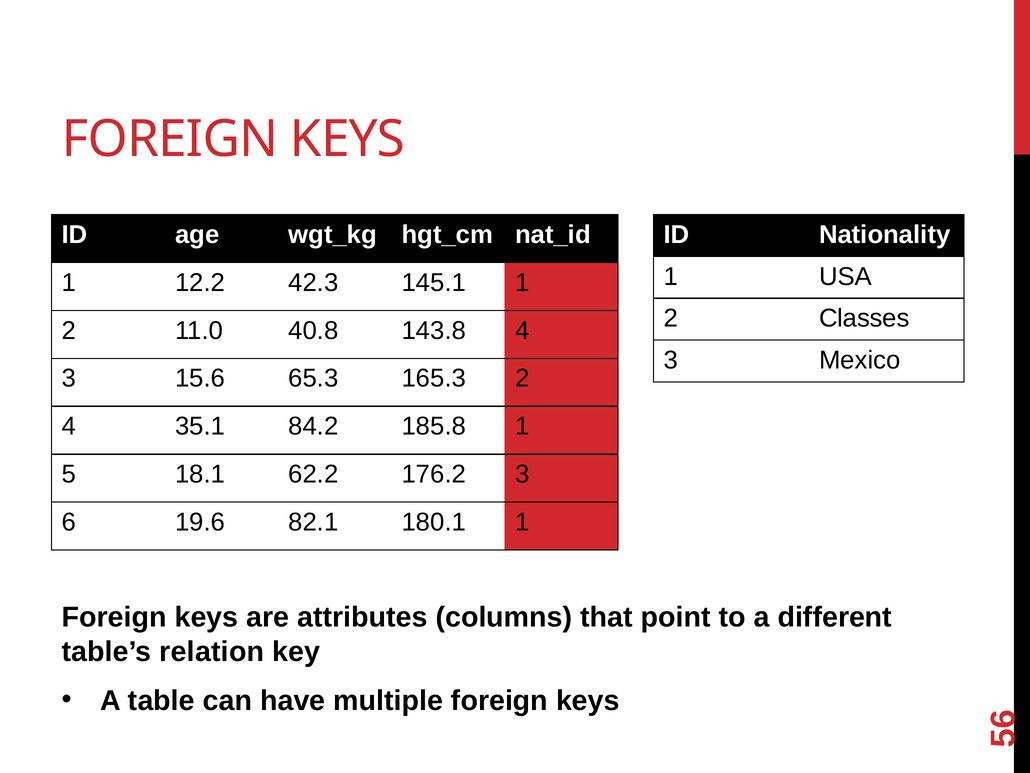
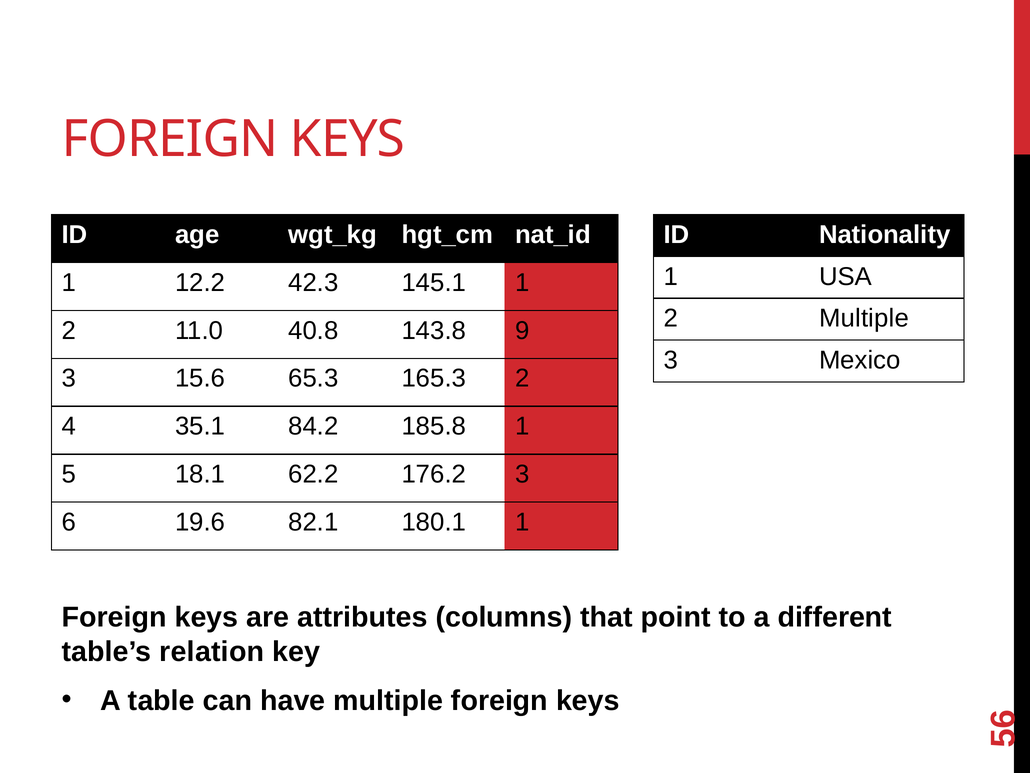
2 Classes: Classes -> Multiple
143.8 4: 4 -> 9
